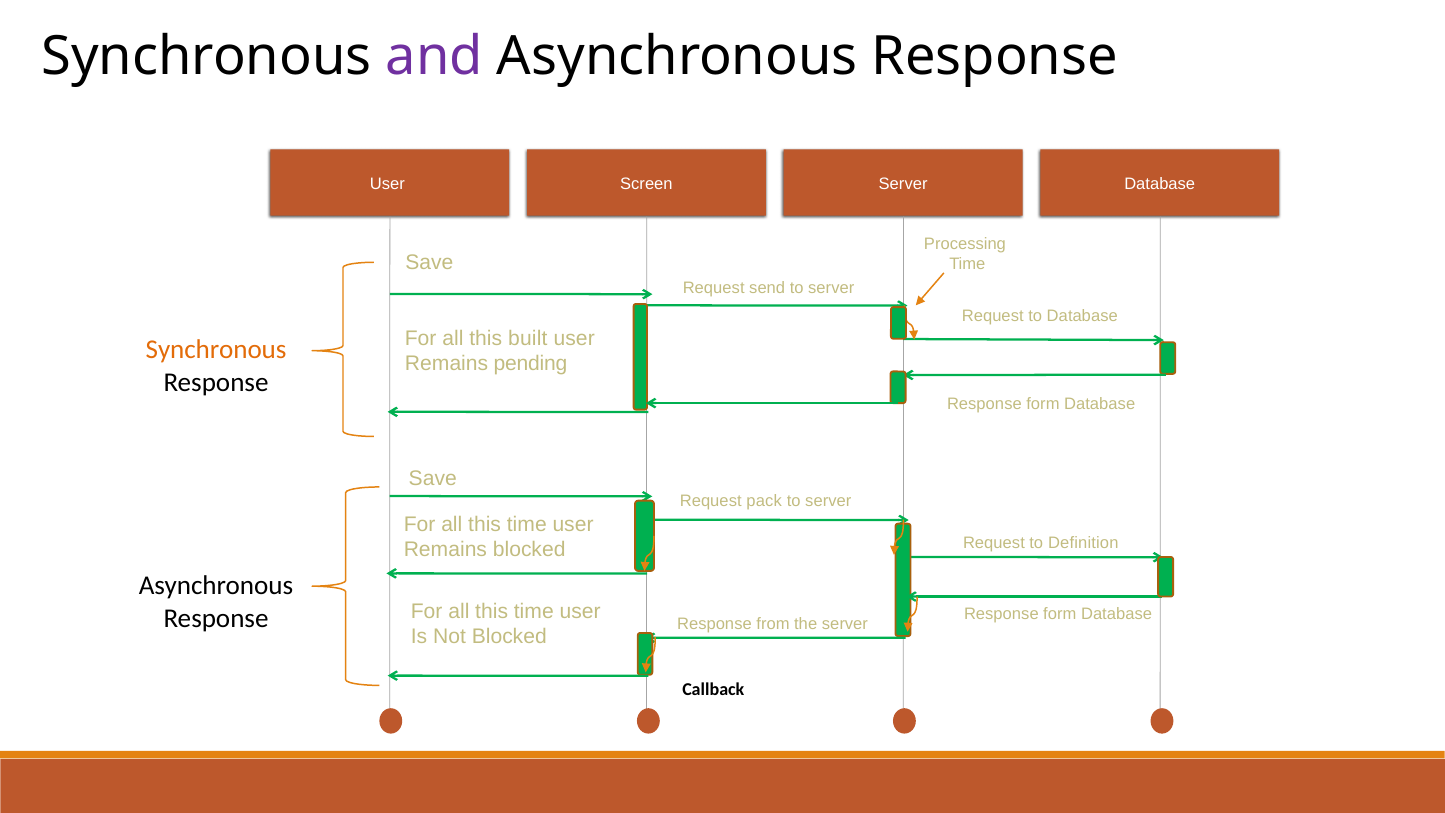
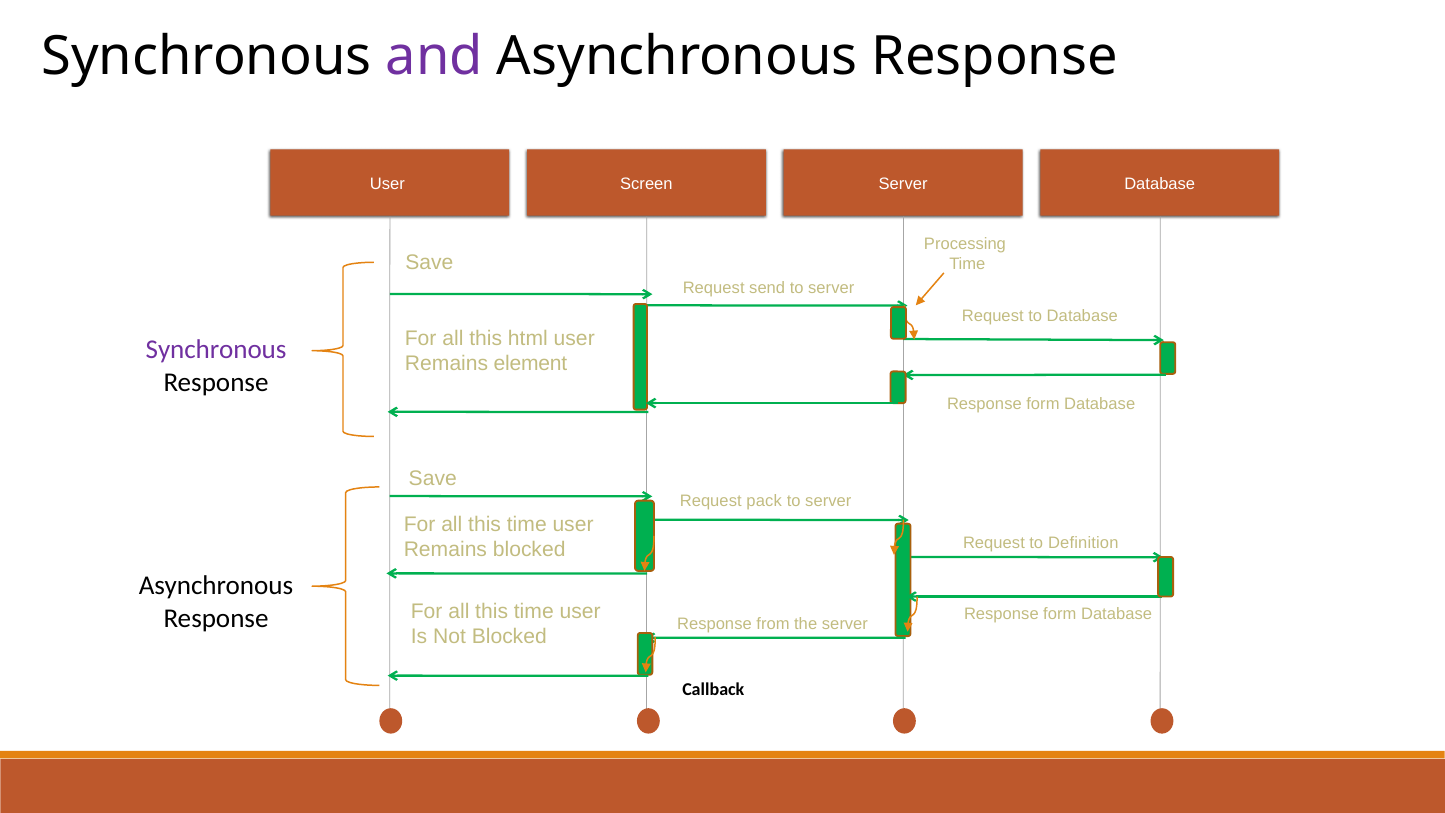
built: built -> html
Synchronous at (216, 350) colour: orange -> purple
pending: pending -> element
